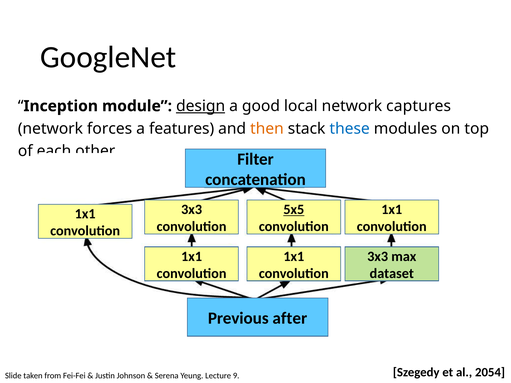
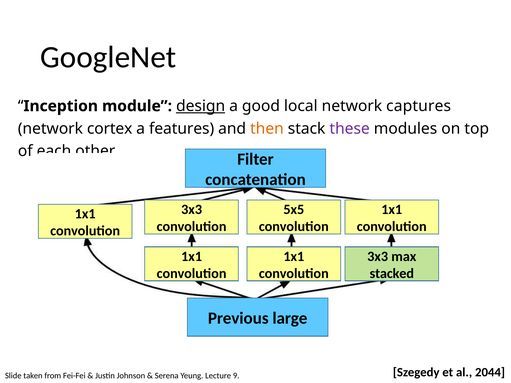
forces: forces -> cortex
these colour: blue -> purple
5x5 underline: present -> none
dataset: dataset -> stacked
after: after -> large
2054: 2054 -> 2044
